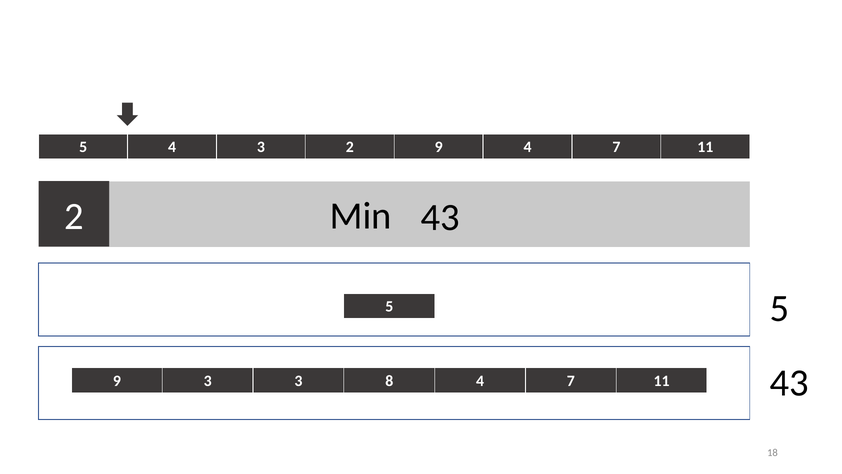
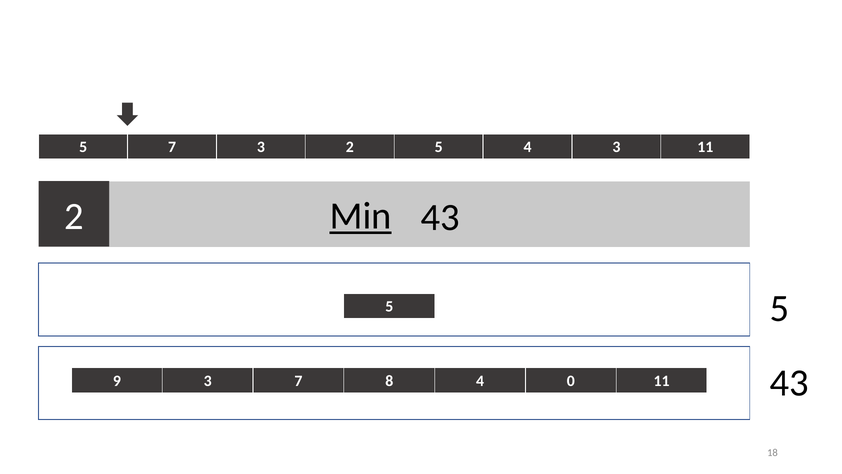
5 4: 4 -> 7
2 9: 9 -> 5
7 at (616, 147): 7 -> 3
Min underline: none -> present
3 3: 3 -> 7
8 4 7: 7 -> 0
